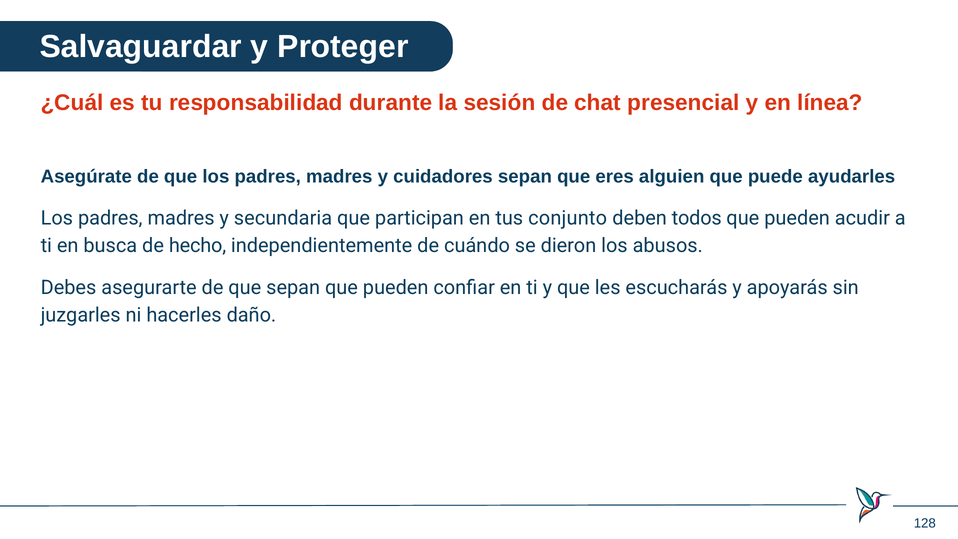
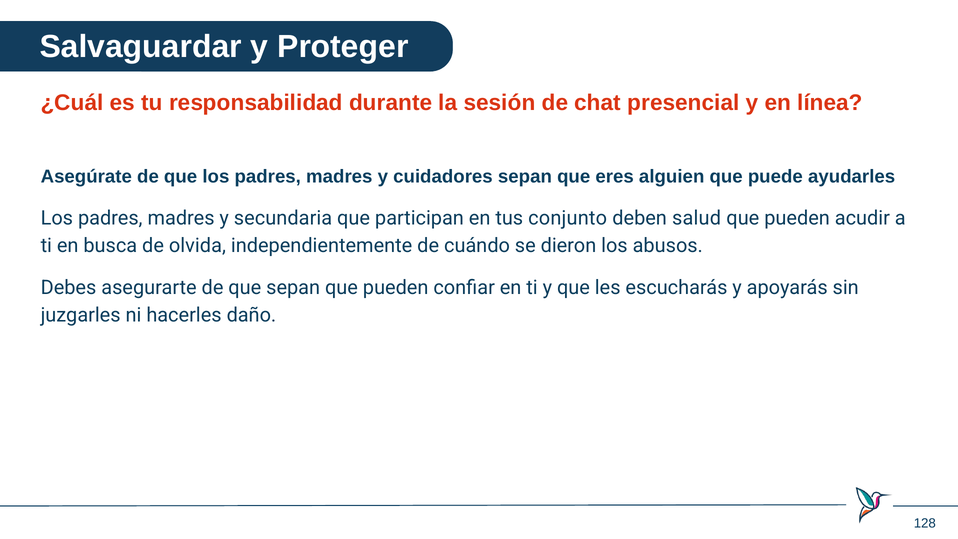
todos: todos -> salud
hecho: hecho -> olvida
